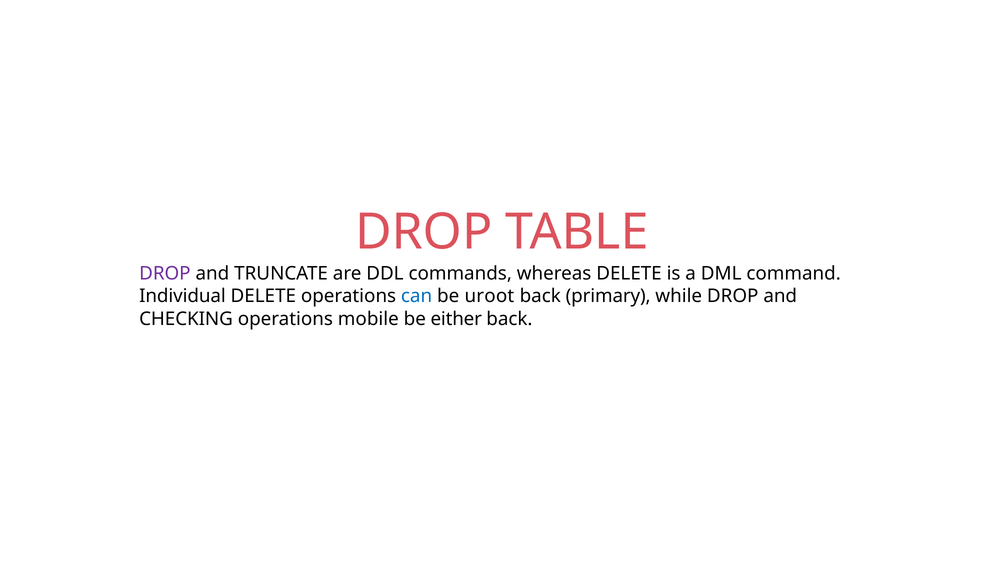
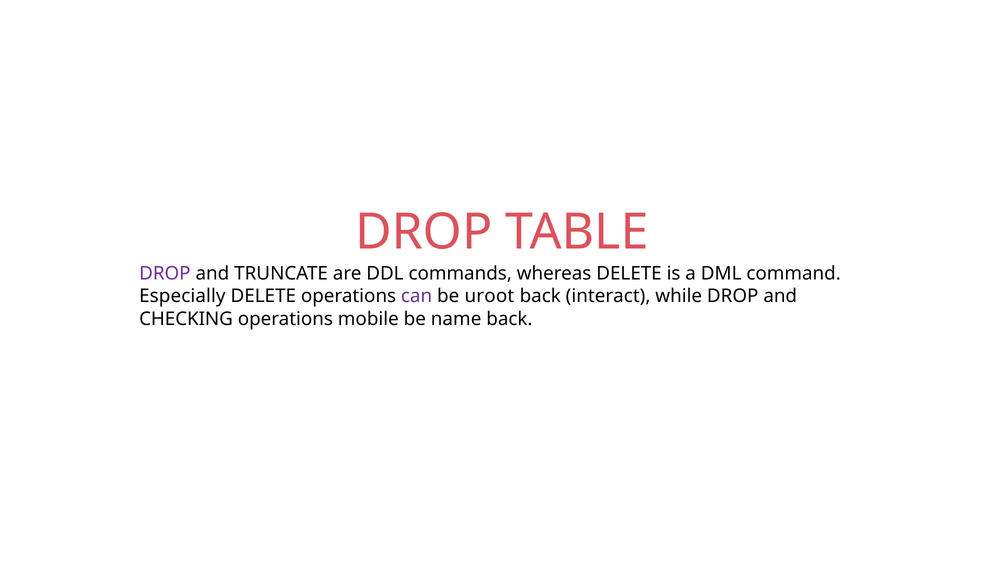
Individual: Individual -> Especially
can colour: blue -> purple
primary: primary -> interact
either: either -> name
